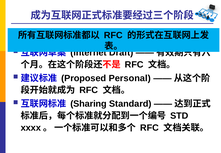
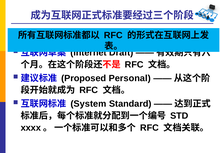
Sharing: Sharing -> System
